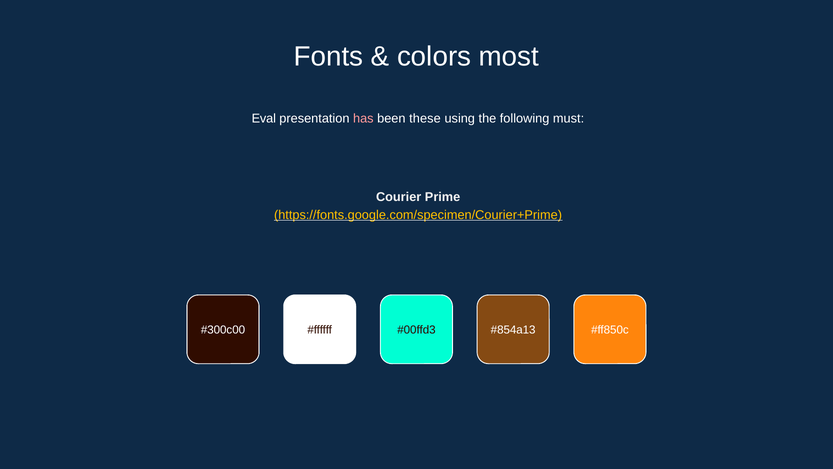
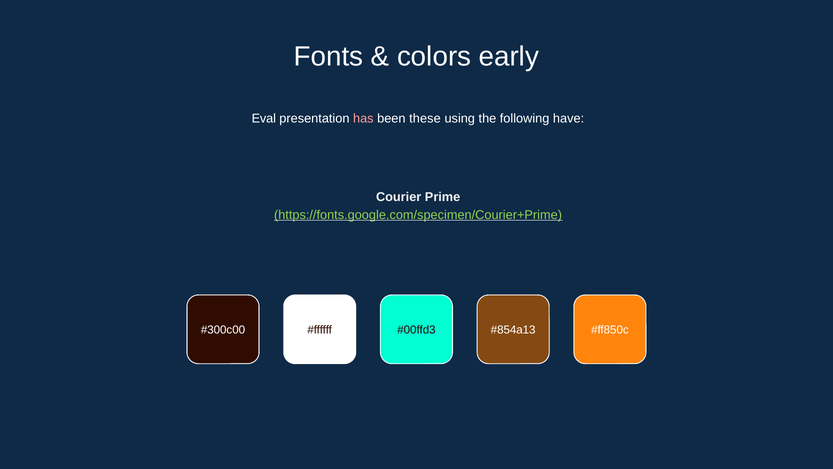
most: most -> early
must: must -> have
https://fonts.google.com/specimen/Courier+Prime colour: yellow -> light green
